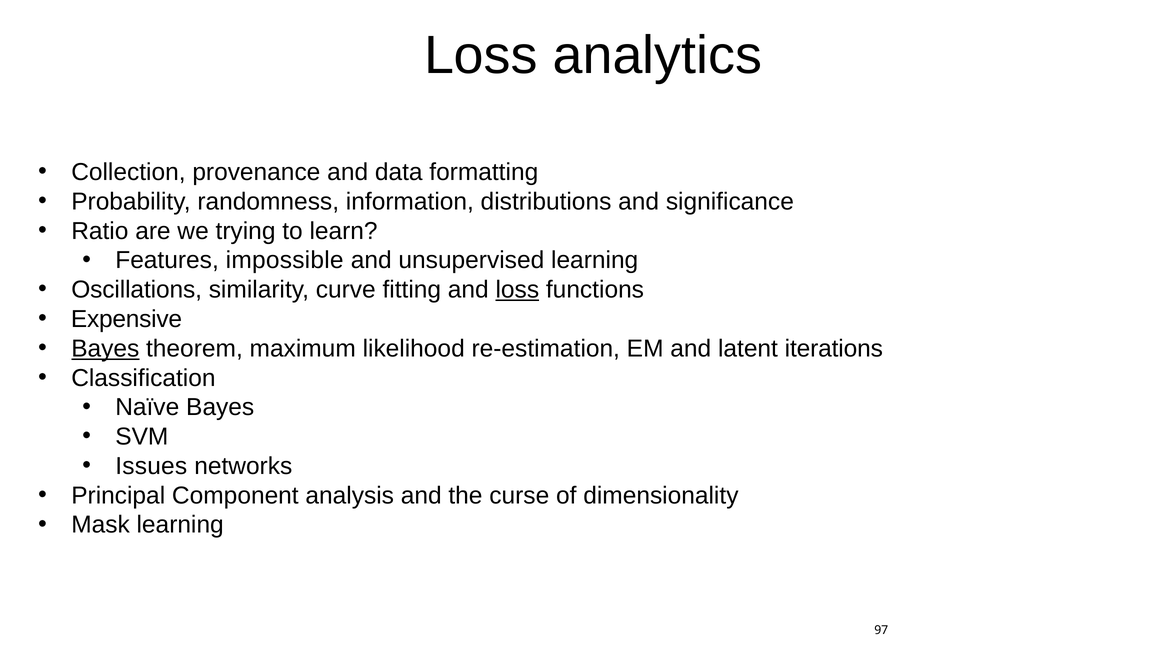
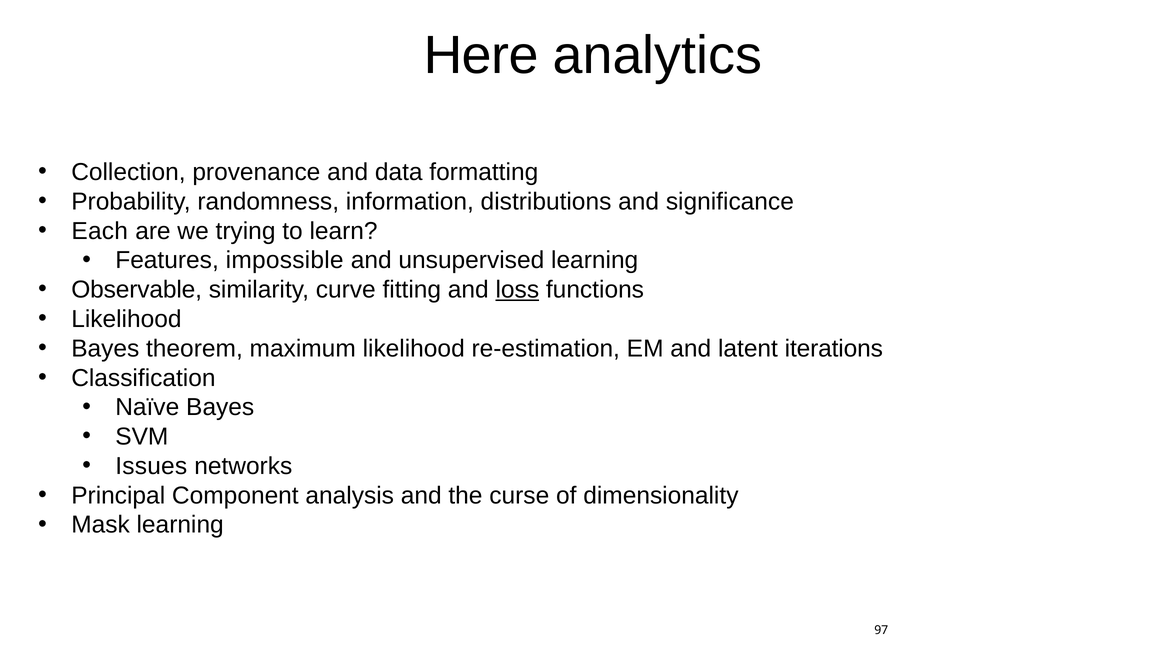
Loss at (481, 55): Loss -> Here
Ratio: Ratio -> Each
Oscillations: Oscillations -> Observable
Expensive at (126, 319): Expensive -> Likelihood
Bayes at (105, 349) underline: present -> none
